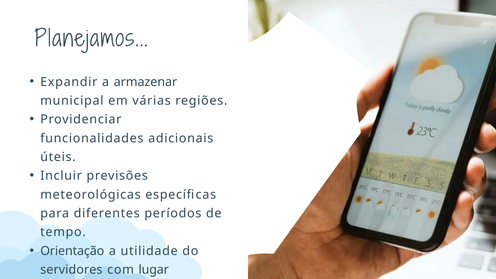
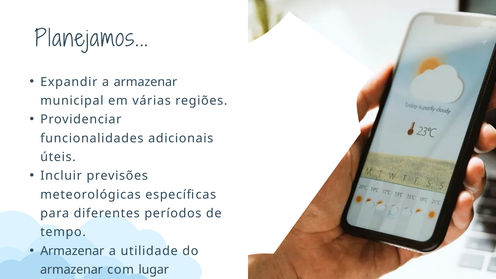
Orientação at (72, 251): Orientação -> Armazenar
servidores at (71, 270): servidores -> armazenar
